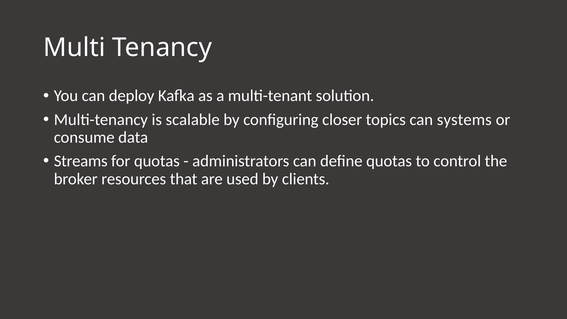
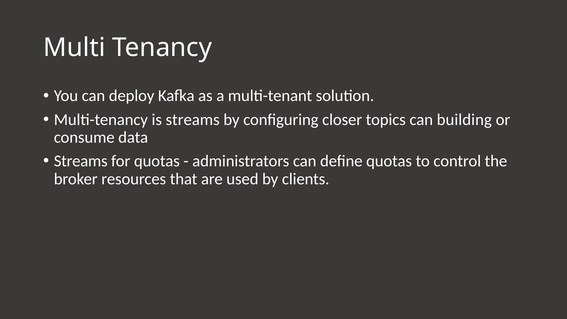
is scalable: scalable -> streams
systems: systems -> building
